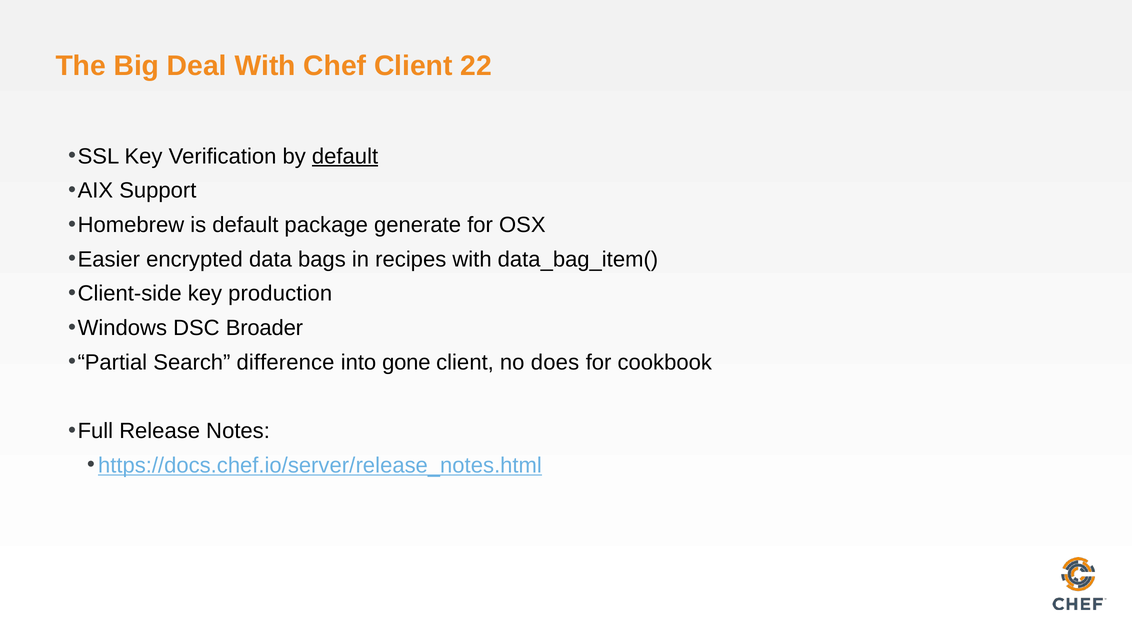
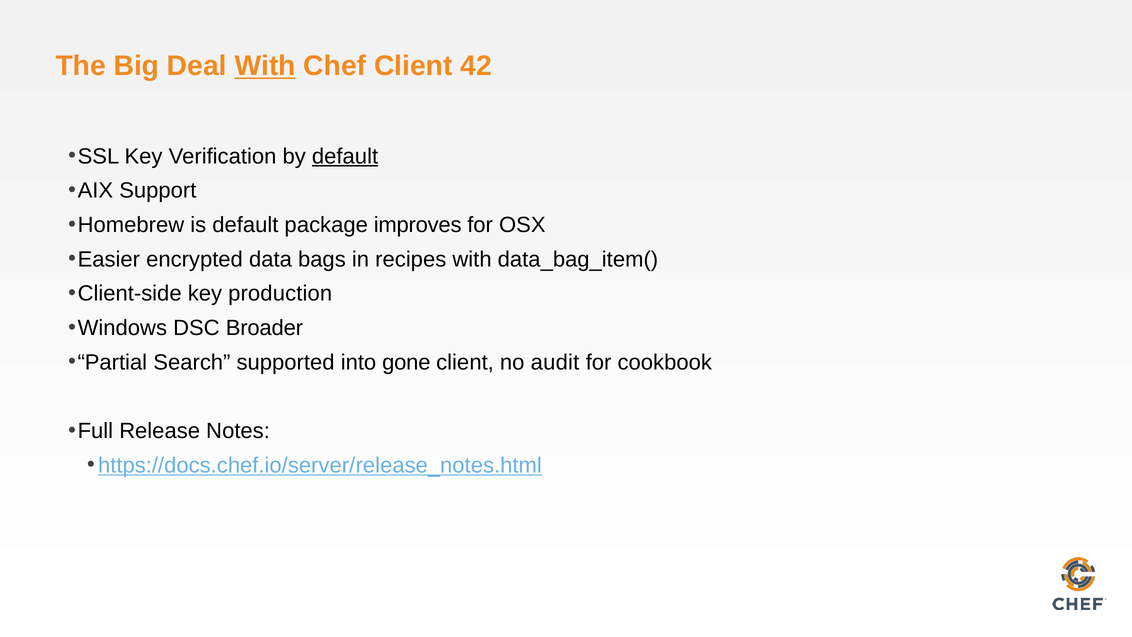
With at (265, 66) underline: none -> present
22: 22 -> 42
generate: generate -> improves
difference: difference -> supported
does: does -> audit
